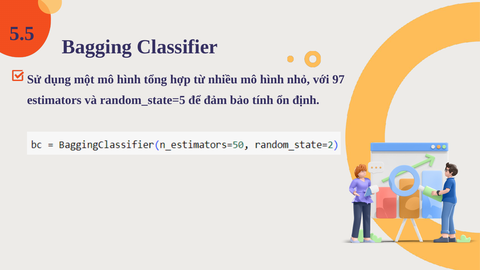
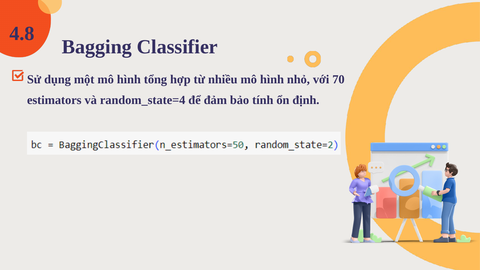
5.5: 5.5 -> 4.8
97: 97 -> 70
random_state=5: random_state=5 -> random_state=4
